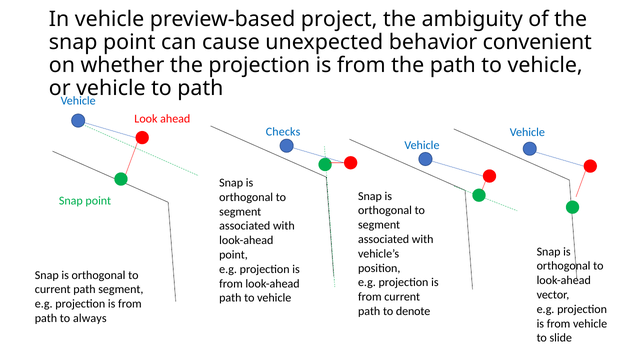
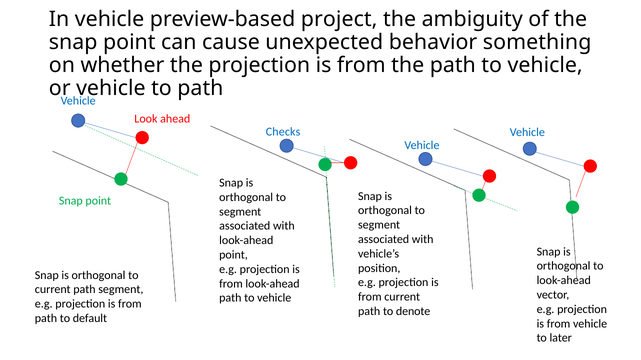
convenient: convenient -> something
always: always -> default
slide: slide -> later
